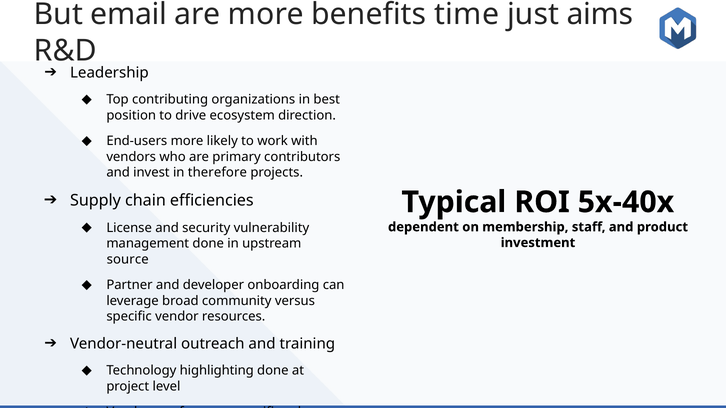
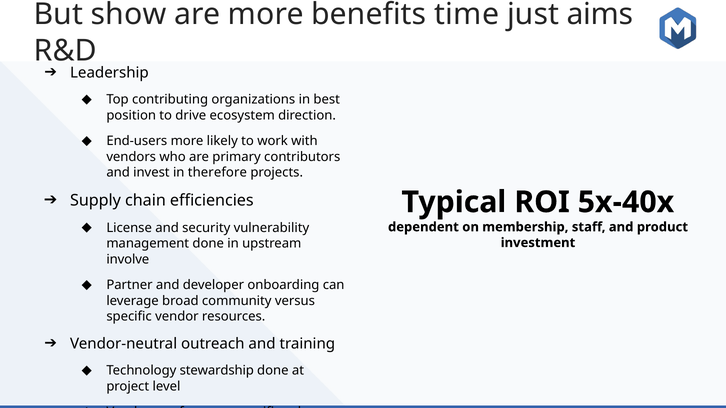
email: email -> show
source: source -> involve
highlighting: highlighting -> stewardship
